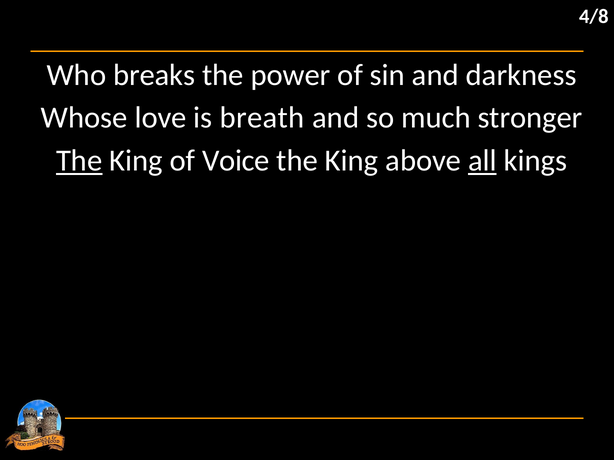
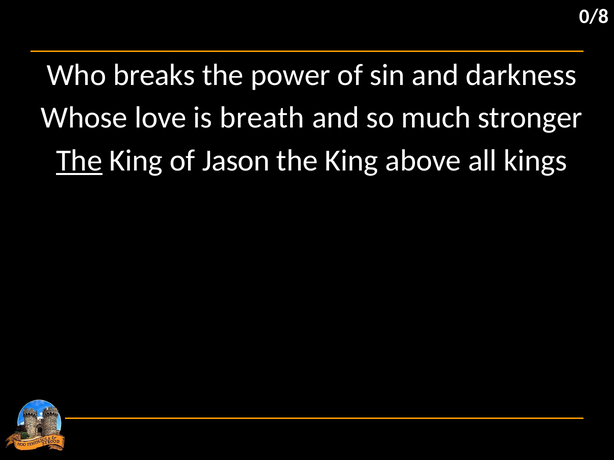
4/8: 4/8 -> 0/8
Voice: Voice -> Jason
all underline: present -> none
